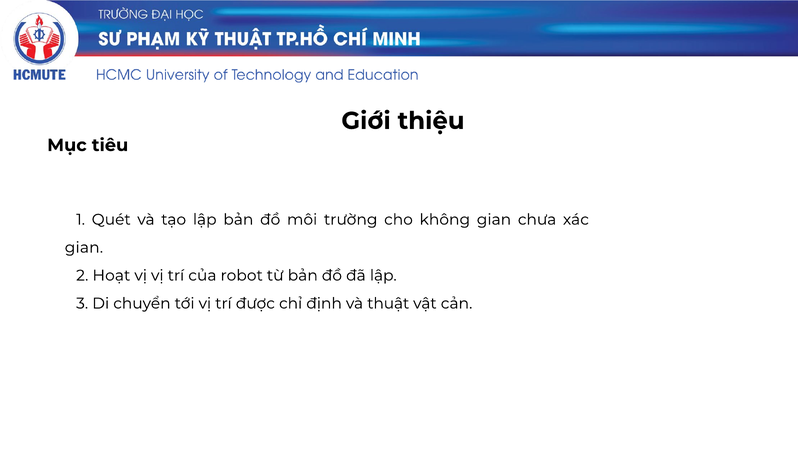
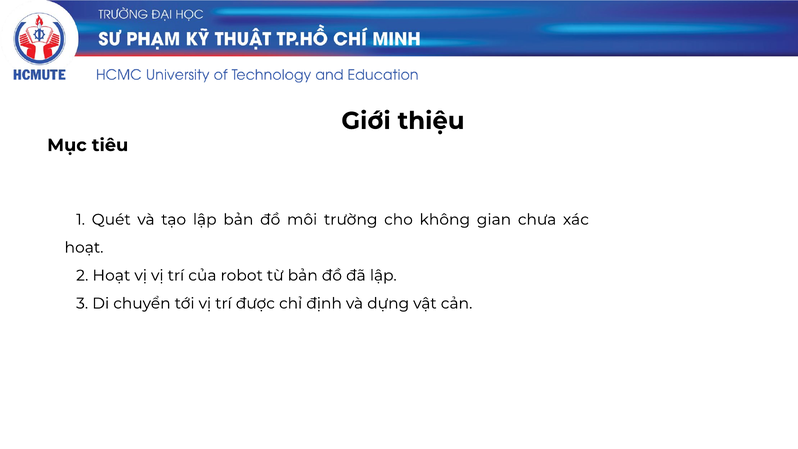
gian at (84, 247): gian -> hoạt
thuật: thuật -> dựng
